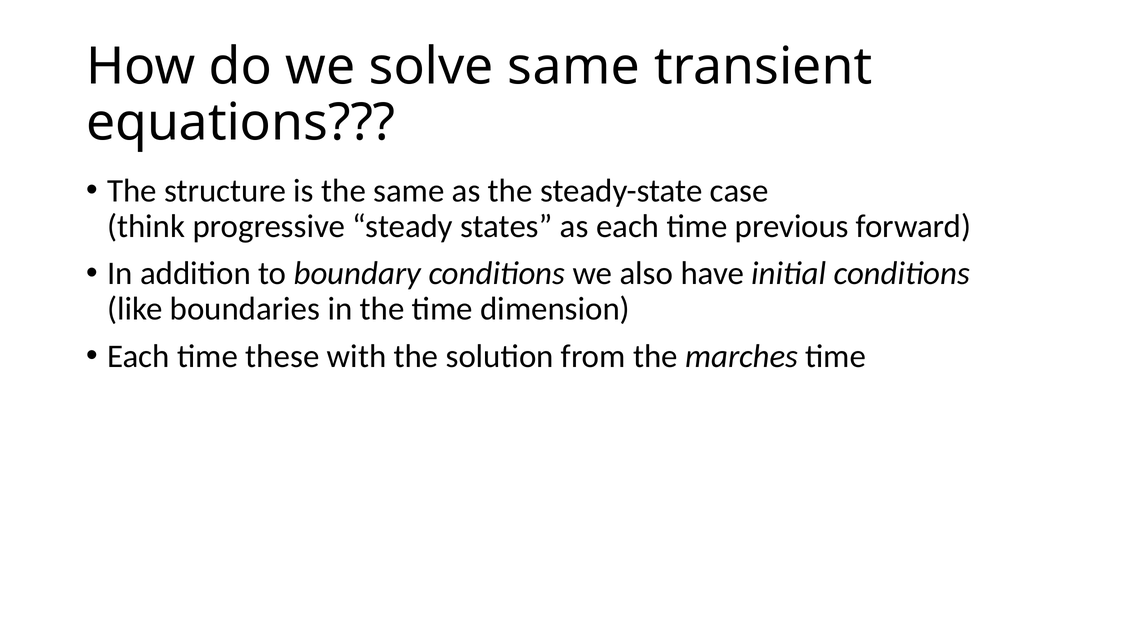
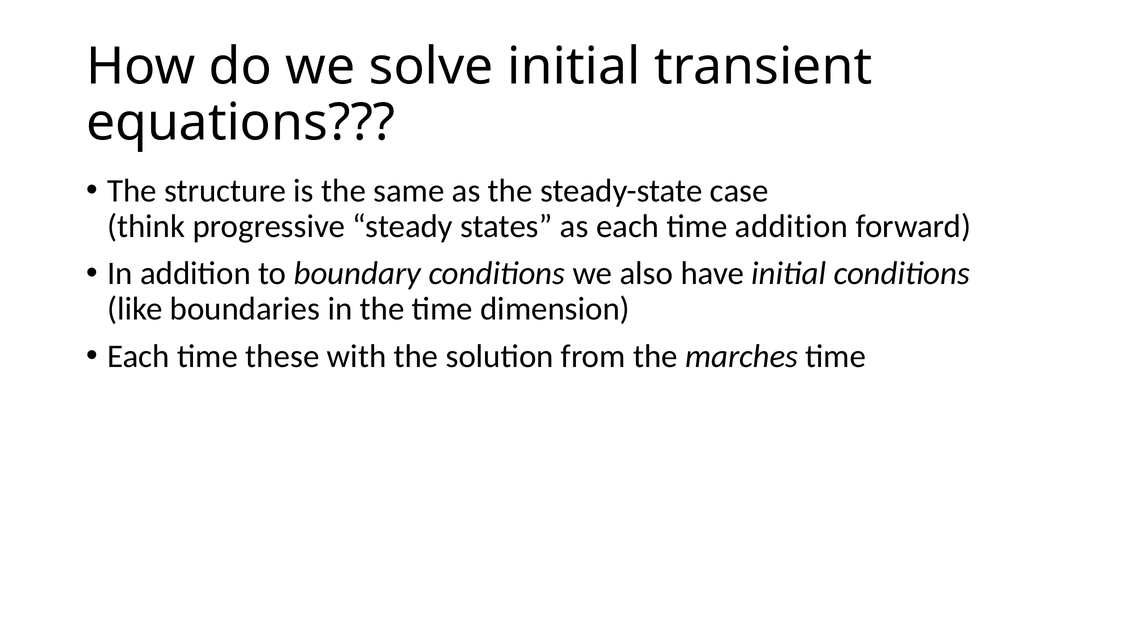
solve same: same -> initial
time previous: previous -> addition
